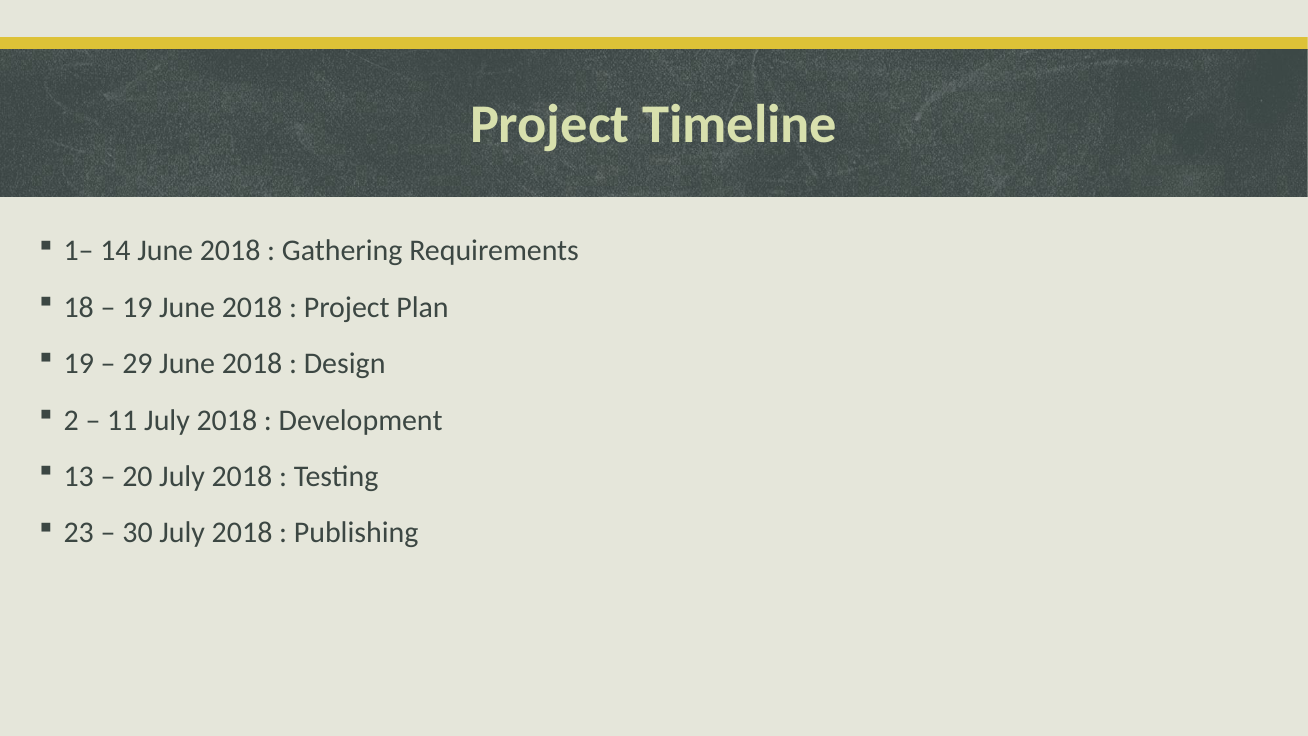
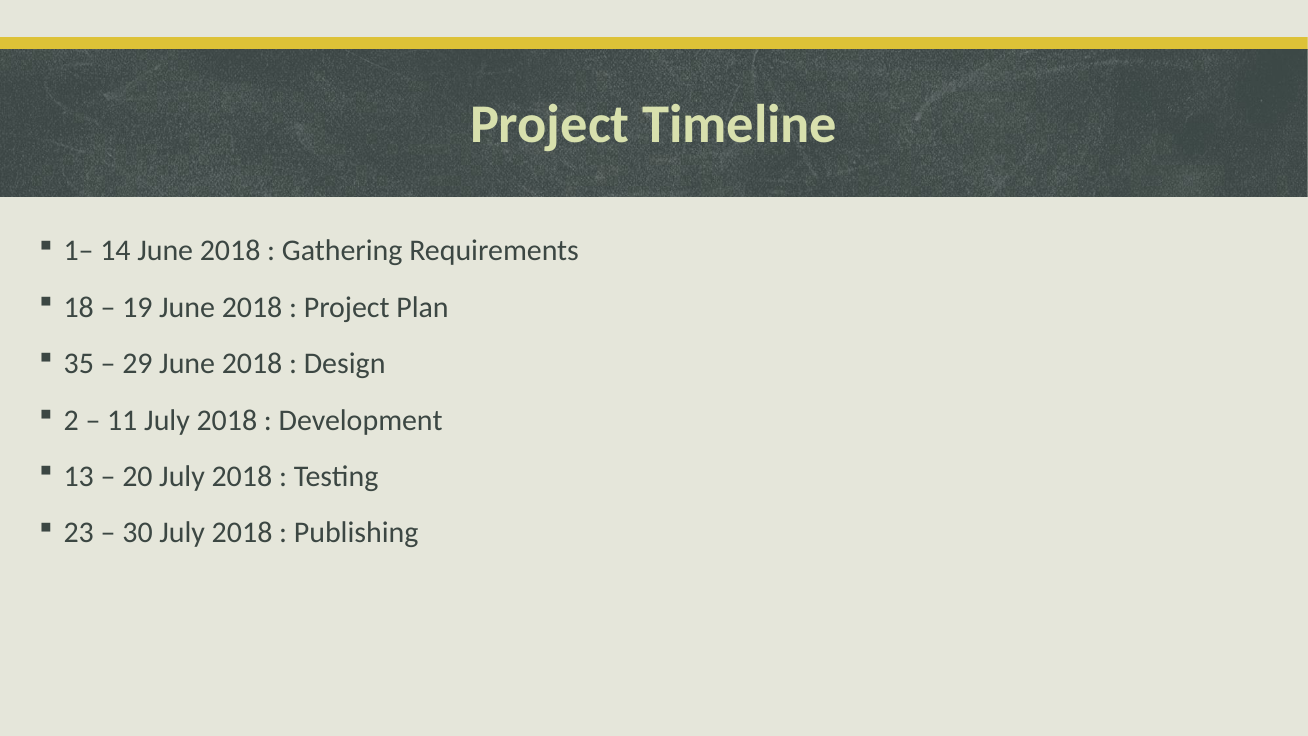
19 at (79, 364): 19 -> 35
